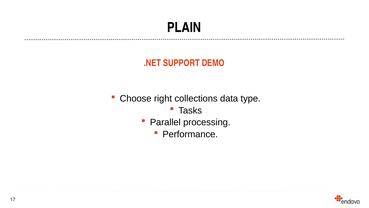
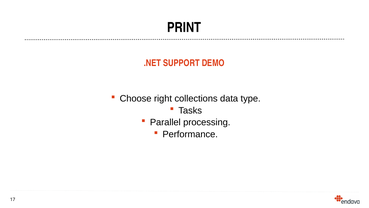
PLAIN: PLAIN -> PRINT
